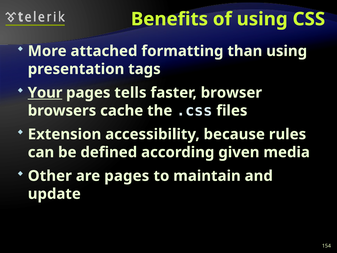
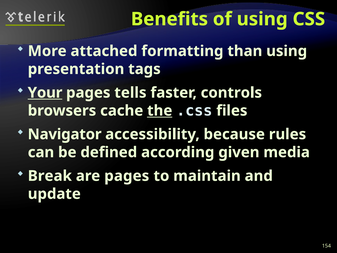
browser: browser -> controls
the underline: none -> present
Extension: Extension -> Navigator
Other: Other -> Break
